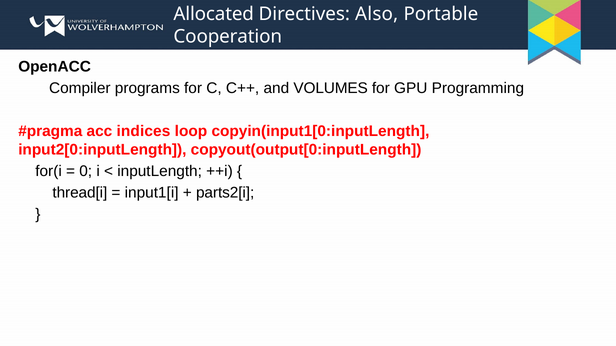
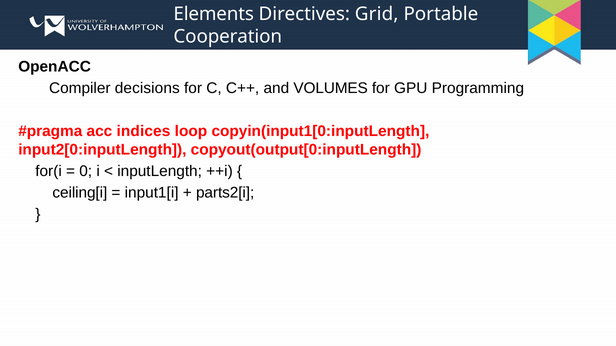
Allocated: Allocated -> Elements
Also: Also -> Grid
programs: programs -> decisions
thread[i: thread[i -> ceiling[i
